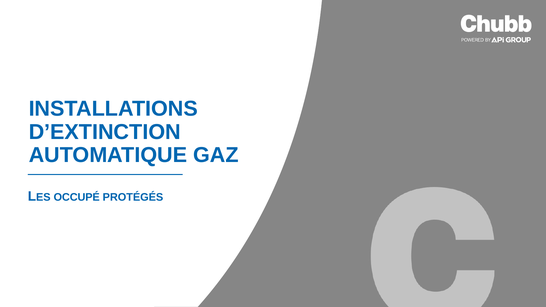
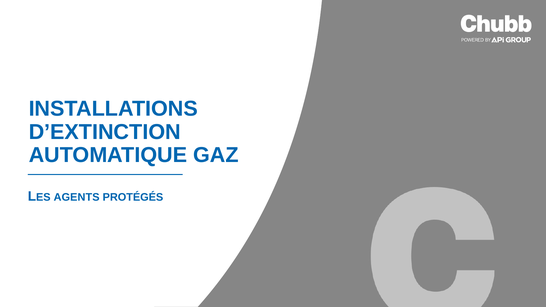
OCCUPÉ: OCCUPÉ -> AGENTS
